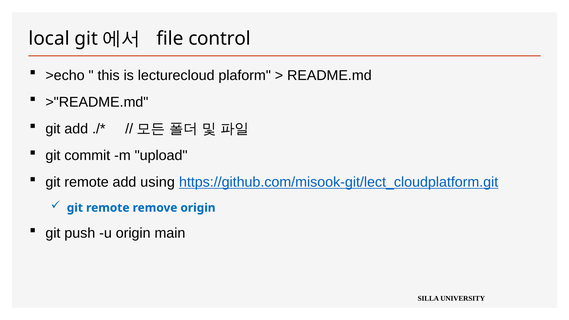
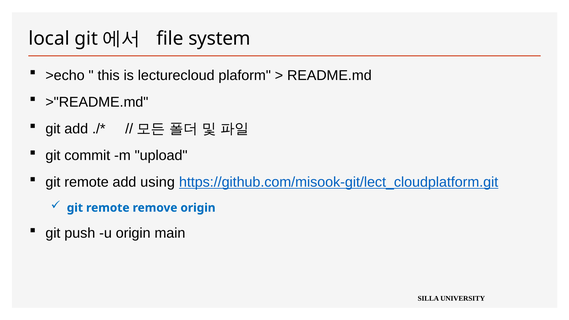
control: control -> system
